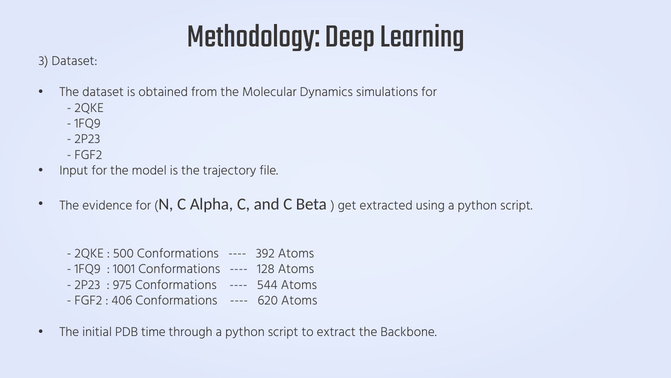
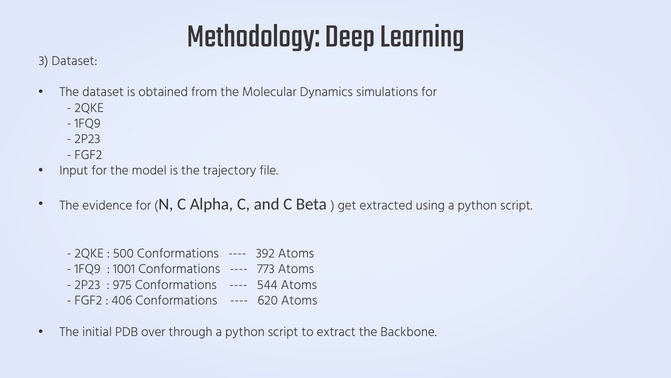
128: 128 -> 773
time: time -> over
